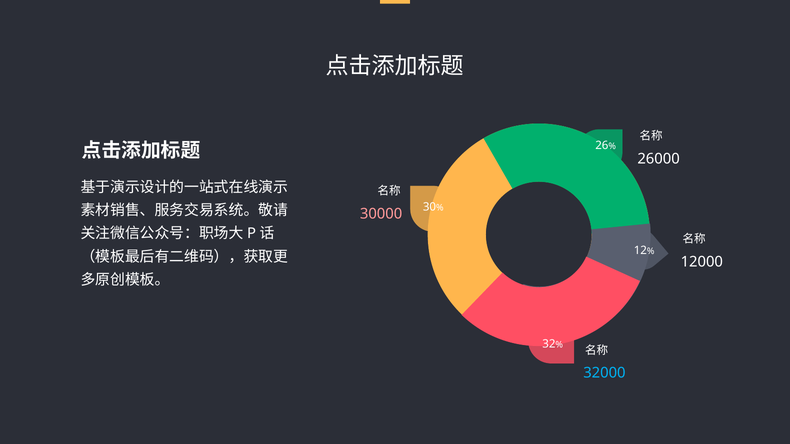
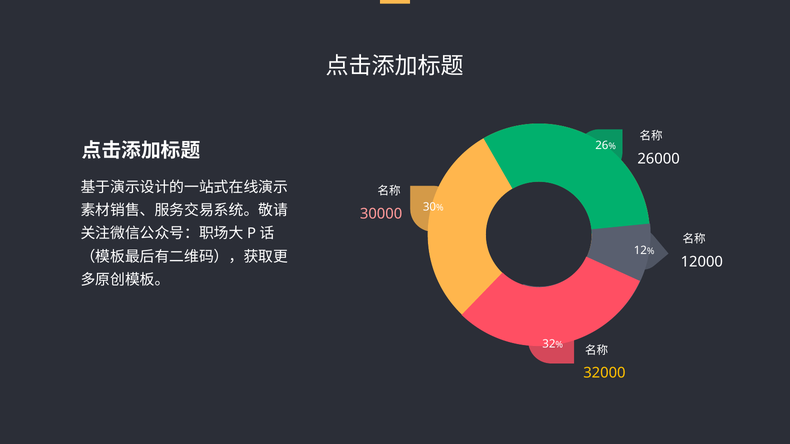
32000 colour: light blue -> yellow
